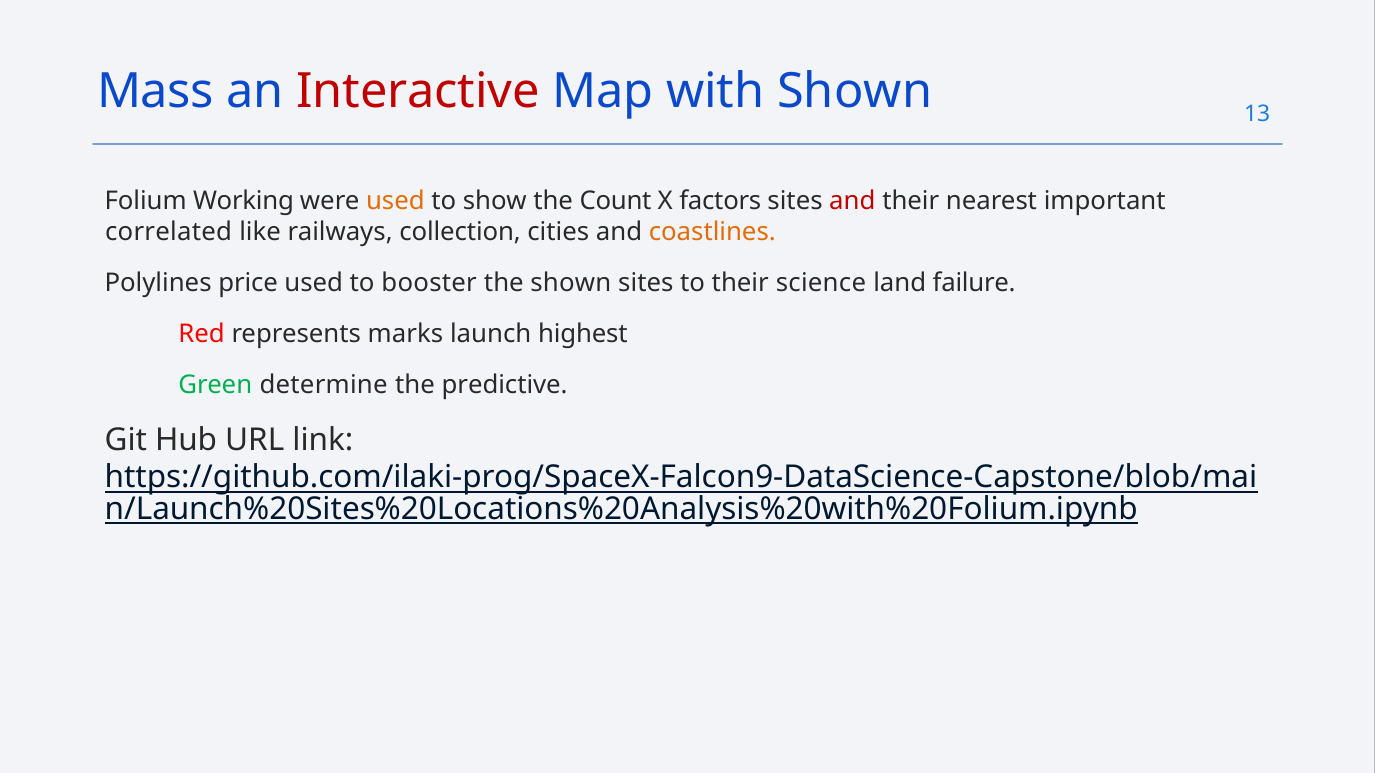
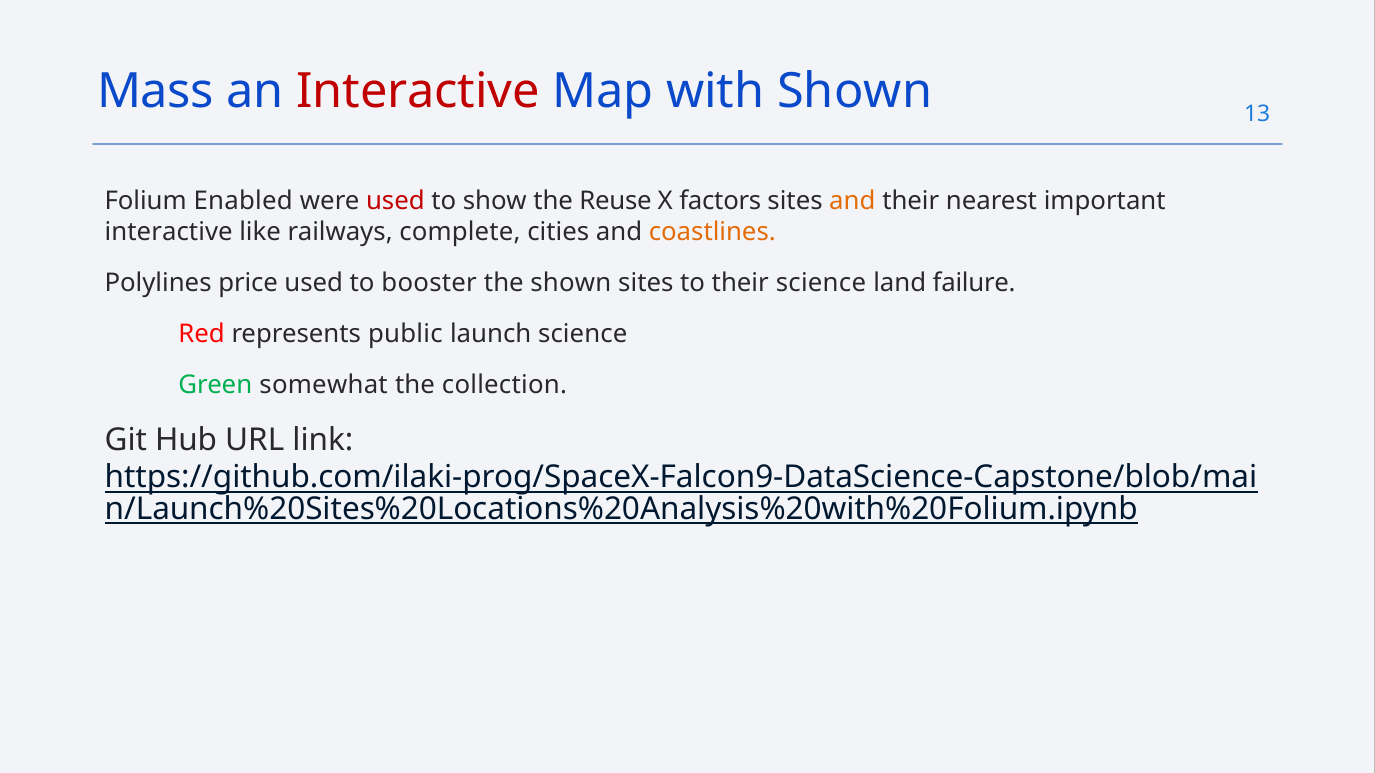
Working: Working -> Enabled
used at (395, 201) colour: orange -> red
Count: Count -> Reuse
and at (852, 201) colour: red -> orange
correlated at (169, 232): correlated -> interactive
collection: collection -> complete
marks: marks -> public
launch highest: highest -> science
determine: determine -> somewhat
predictive: predictive -> collection
